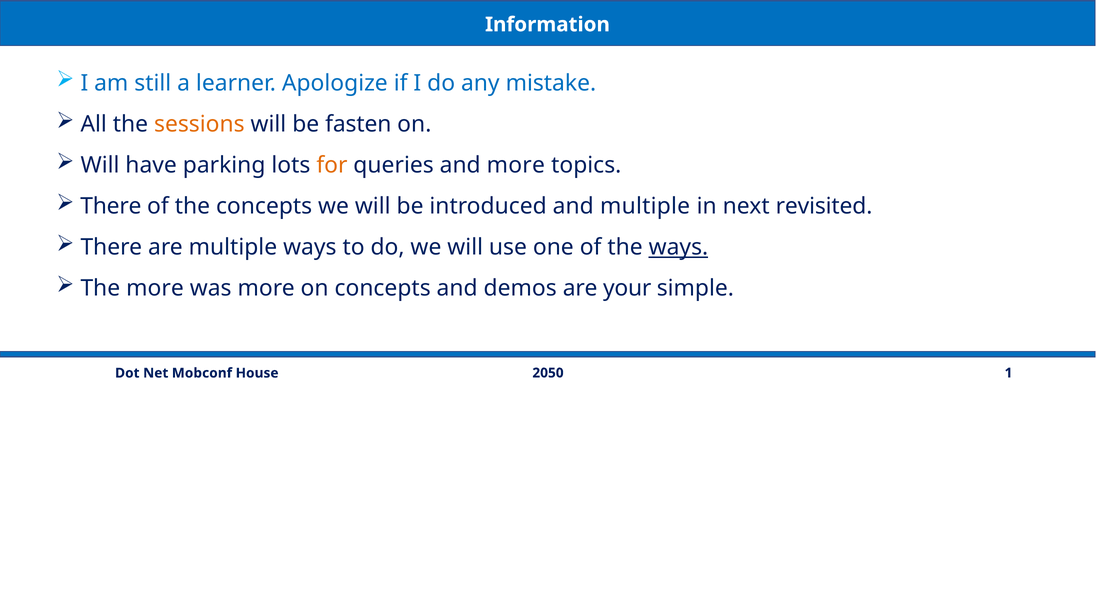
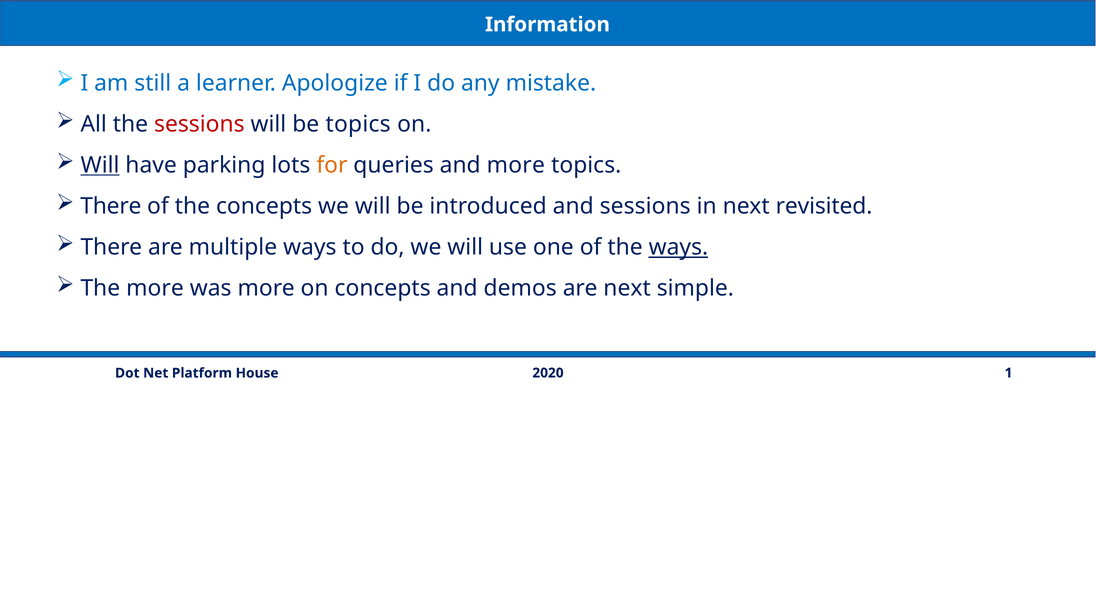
sessions at (199, 124) colour: orange -> red
be fasten: fasten -> topics
Will at (100, 165) underline: none -> present
and multiple: multiple -> sessions
are your: your -> next
2050: 2050 -> 2020
Mobconf: Mobconf -> Platform
